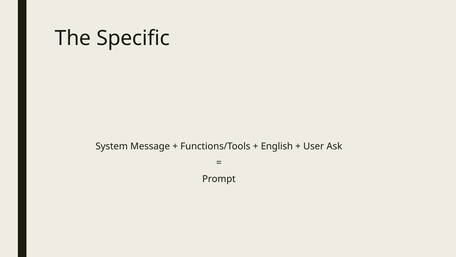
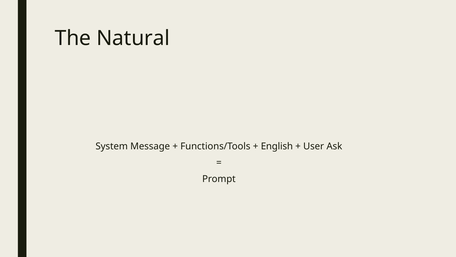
Specific: Specific -> Natural
